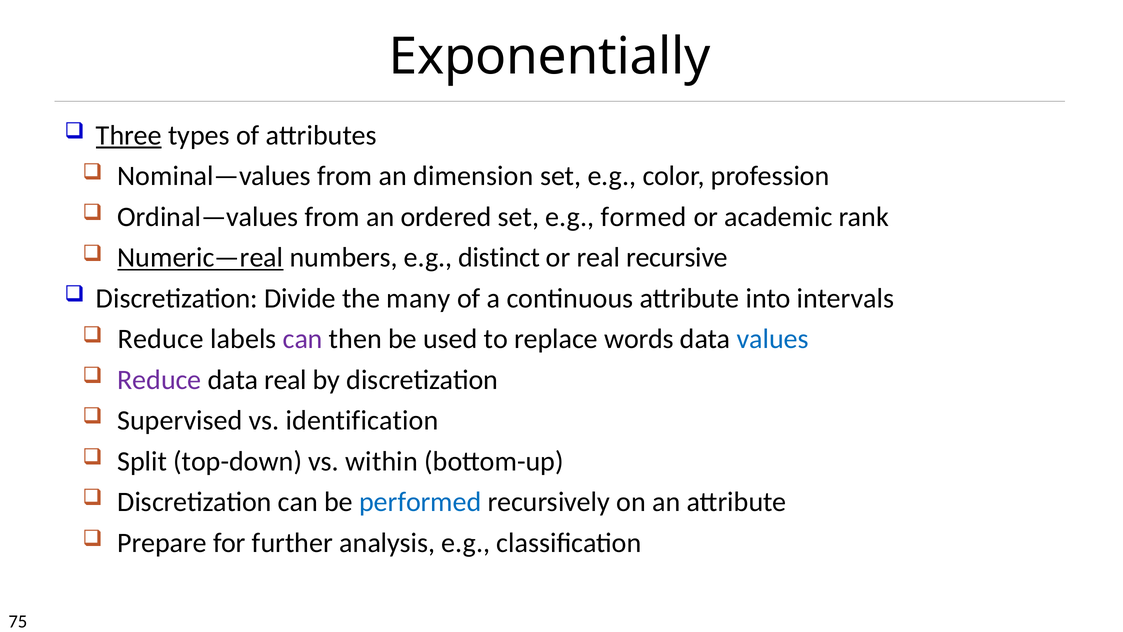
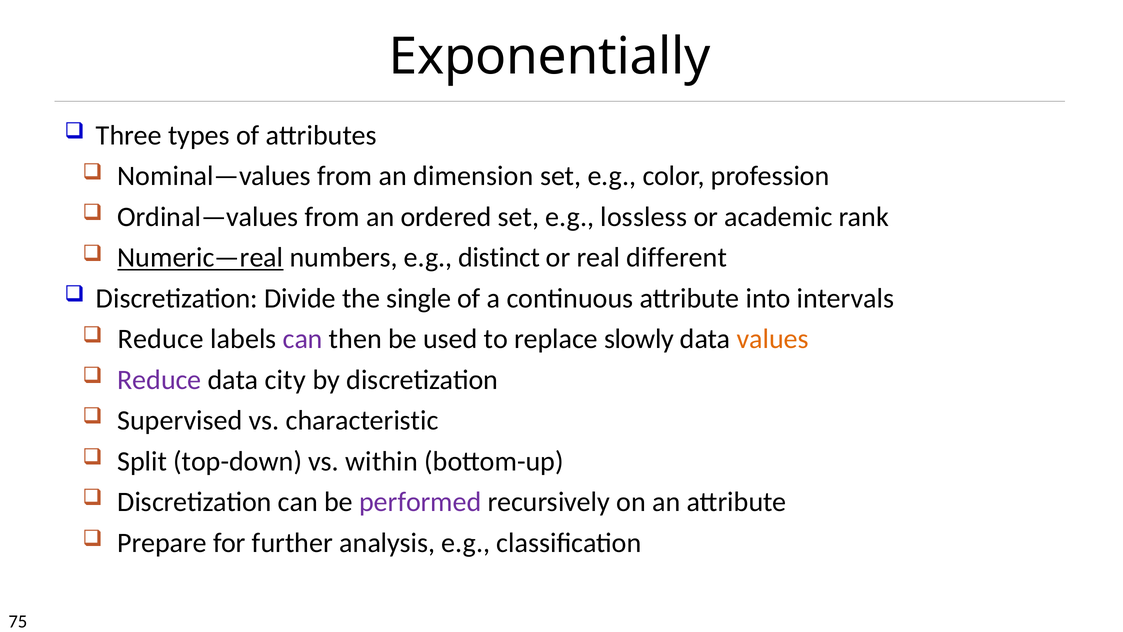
Three underline: present -> none
formed: formed -> lossless
recursive: recursive -> different
many: many -> single
words: words -> slowly
values colour: blue -> orange
data real: real -> city
identification: identification -> characteristic
performed colour: blue -> purple
